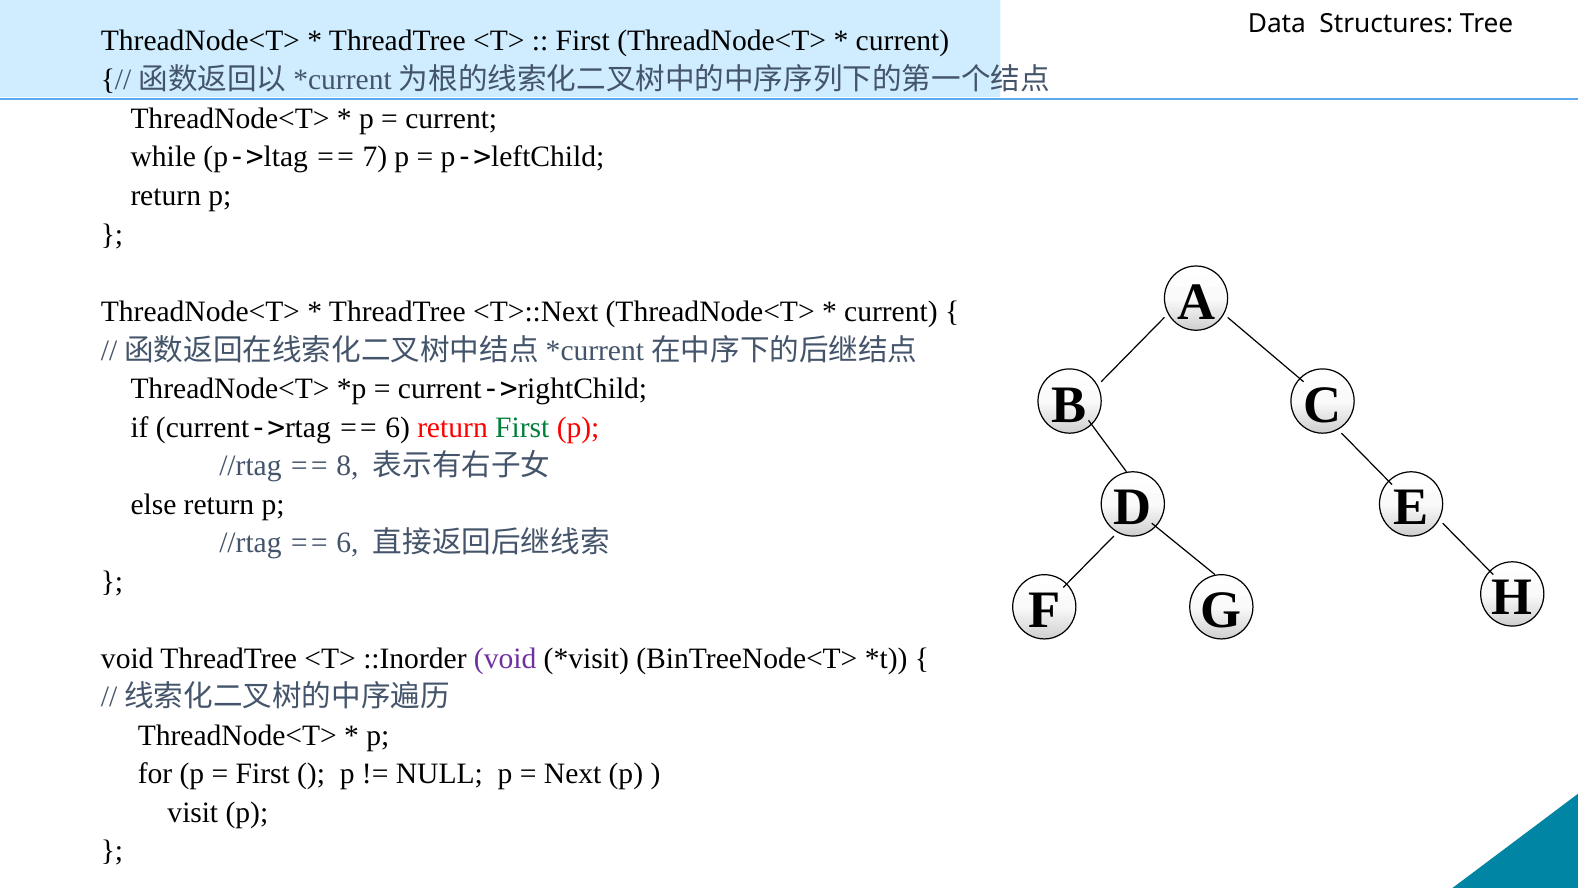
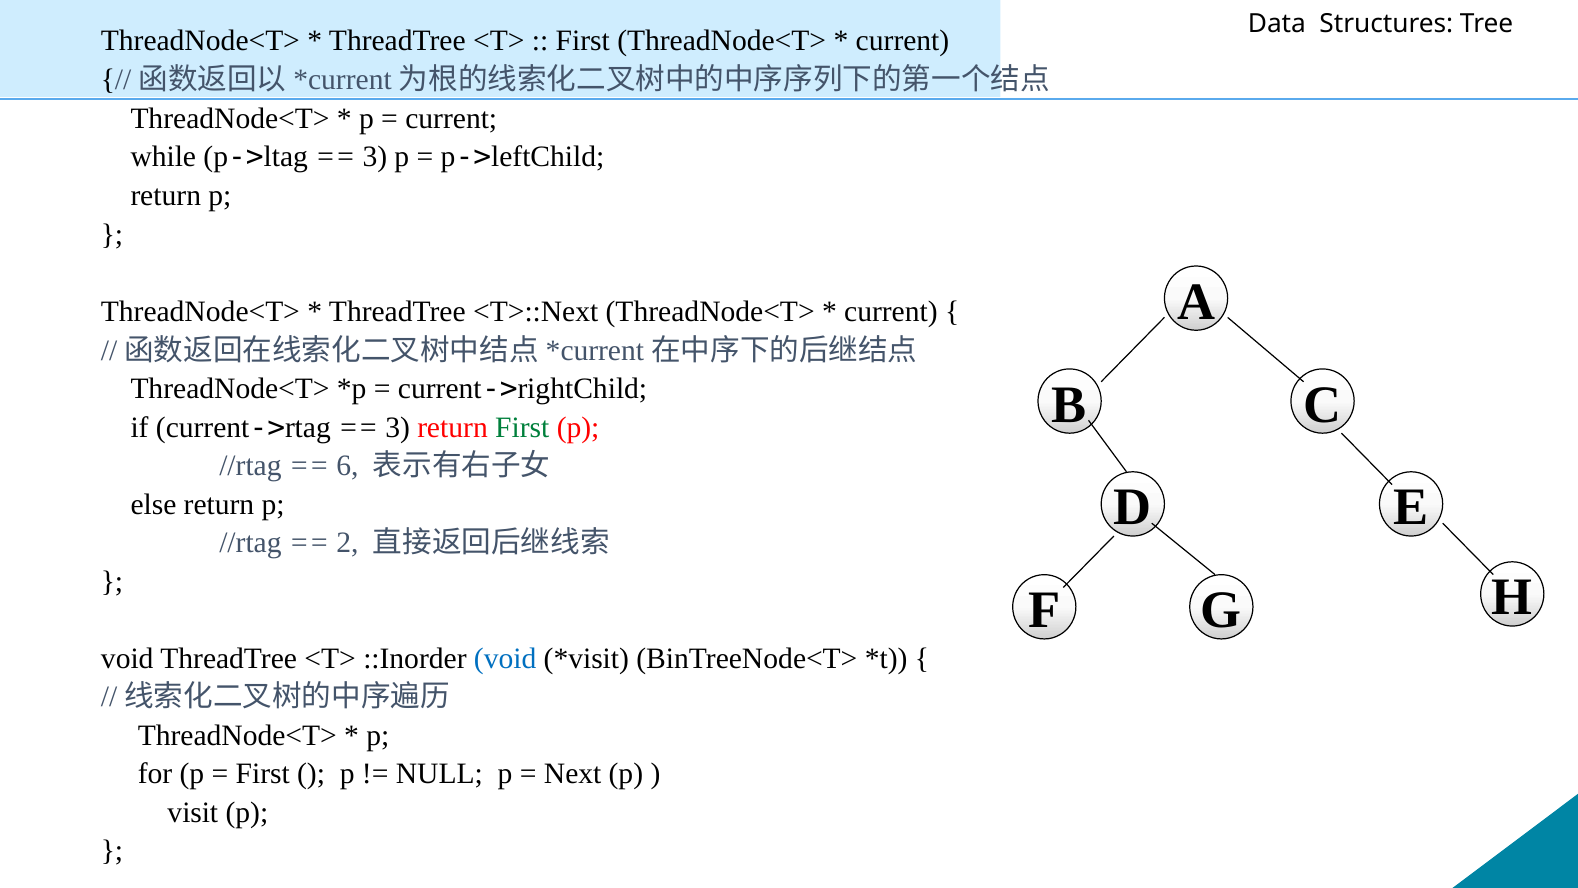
7 at (375, 157): 7 -> 3
6 at (398, 427): 6 -> 3
8: 8 -> 6
6 at (347, 543): 6 -> 2
void at (505, 658) colour: purple -> blue
